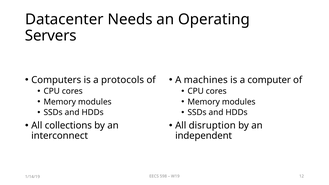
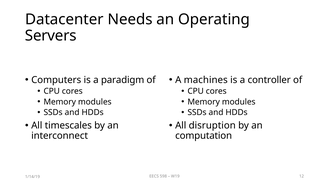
protocols: protocols -> paradigm
computer: computer -> controller
collections: collections -> timescales
independent: independent -> computation
